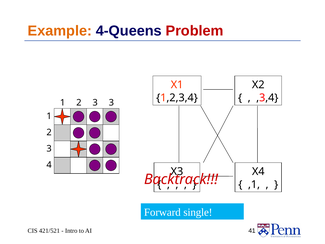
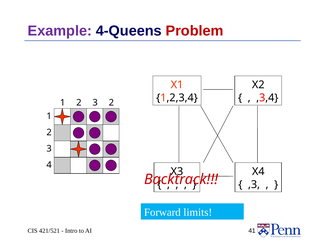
Example colour: orange -> purple
2 3: 3 -> 2
,1: ,1 -> ,3
single: single -> limits
